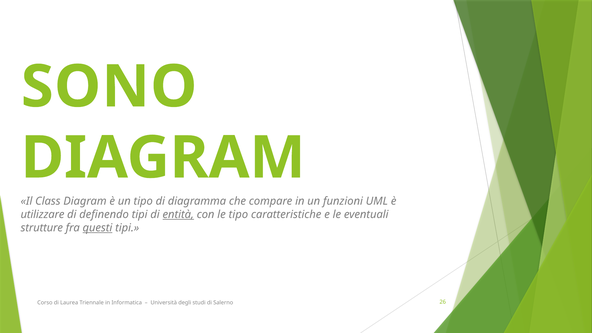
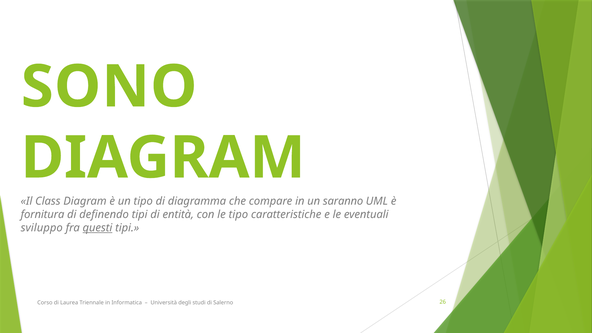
funzioni: funzioni -> saranno
utilizzare: utilizzare -> fornitura
entità underline: present -> none
strutture: strutture -> sviluppo
